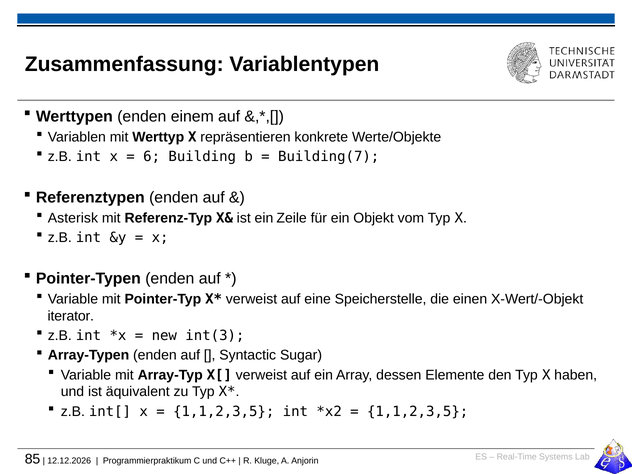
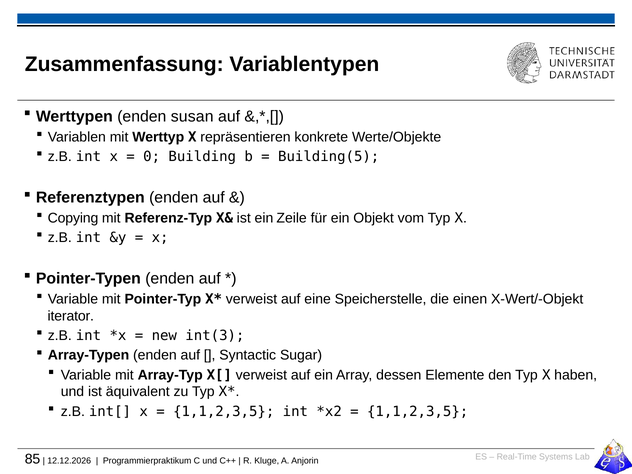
einem: einem -> susan
6: 6 -> 0
Building(7: Building(7 -> Building(5
Asterisk: Asterisk -> Copying
